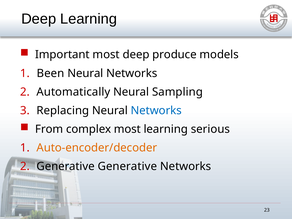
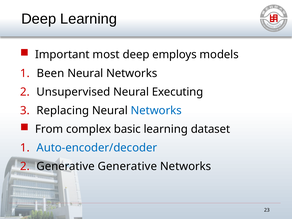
produce: produce -> employs
Automatically: Automatically -> Unsupervised
Sampling: Sampling -> Executing
complex most: most -> basic
serious: serious -> dataset
Auto-encoder/decoder colour: orange -> blue
